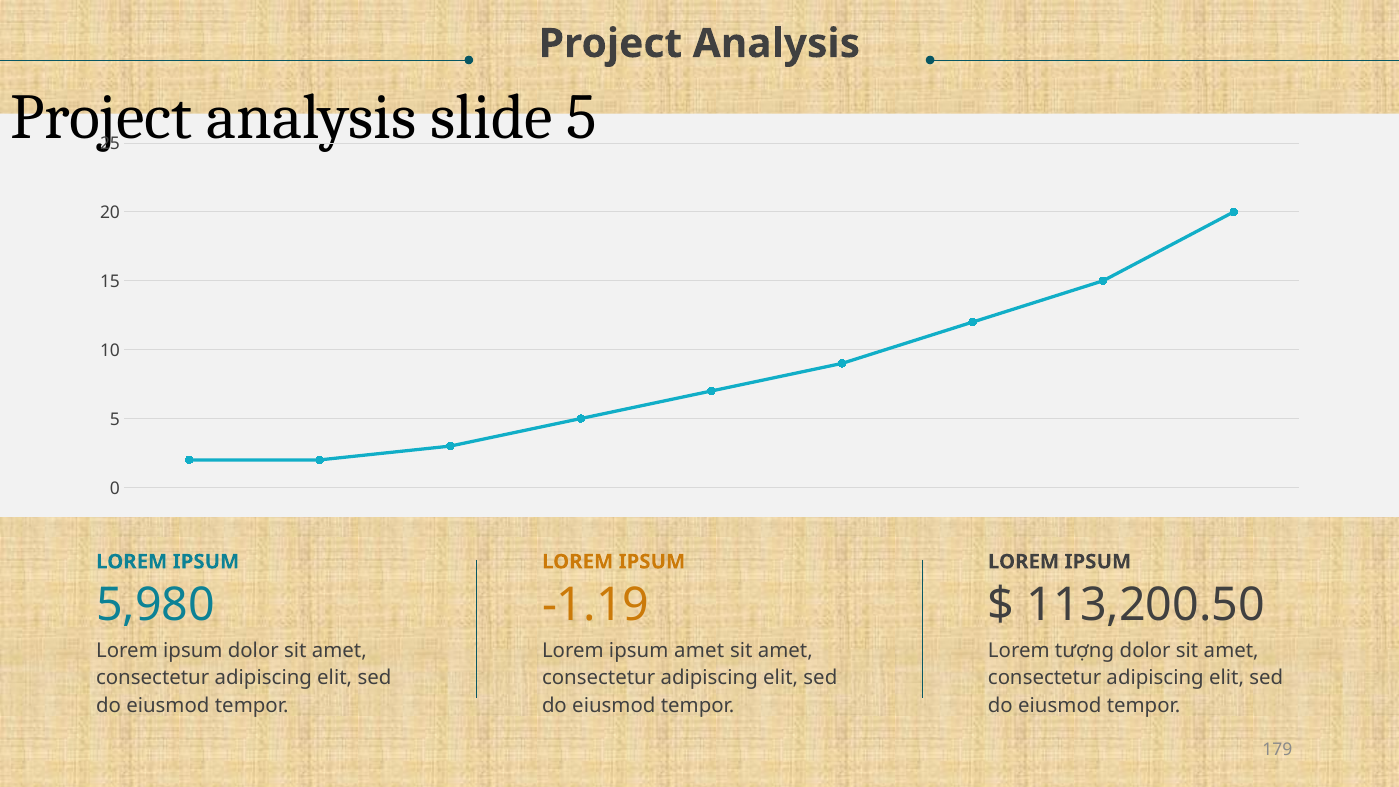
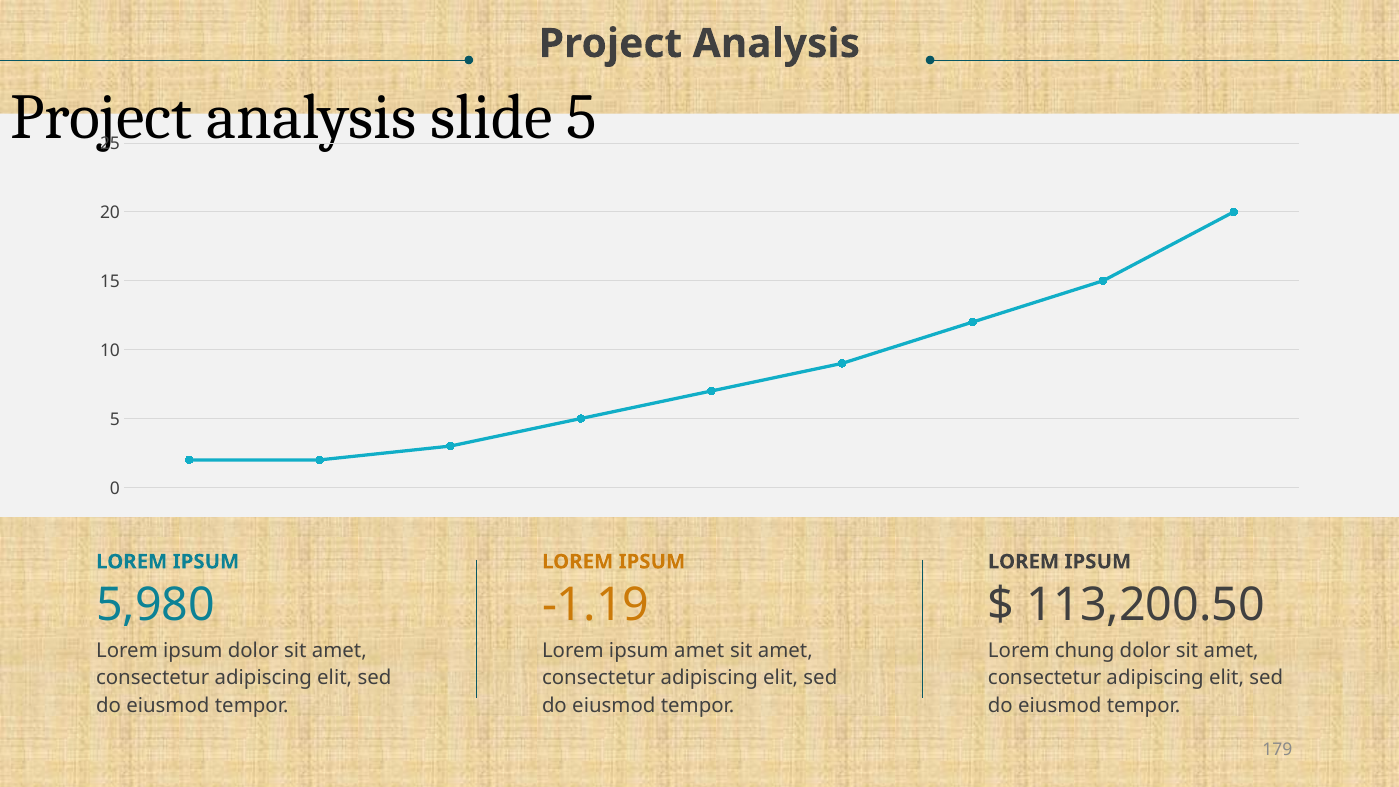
tượng: tượng -> chung
